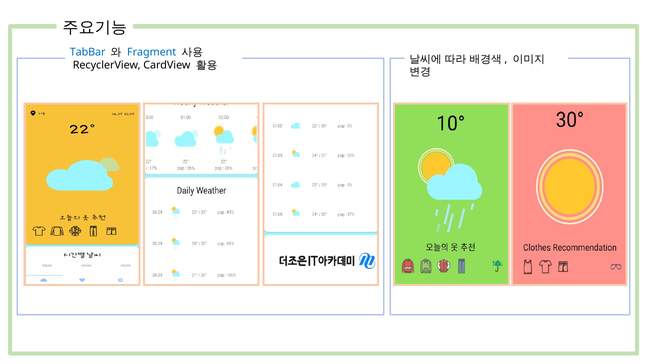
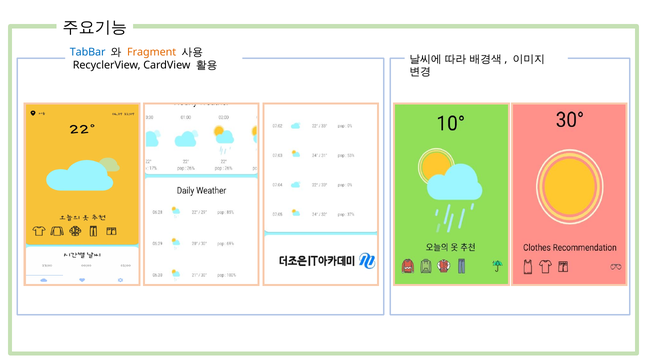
Fragment colour: blue -> orange
